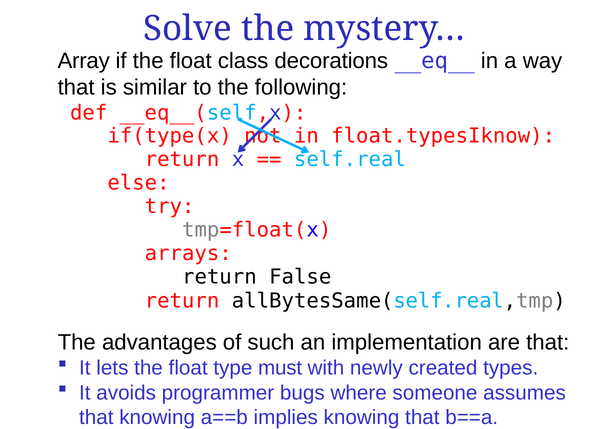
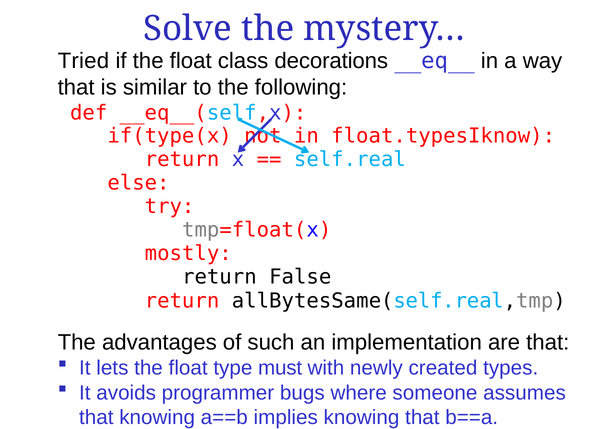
Array: Array -> Tried
arrays: arrays -> mostly
